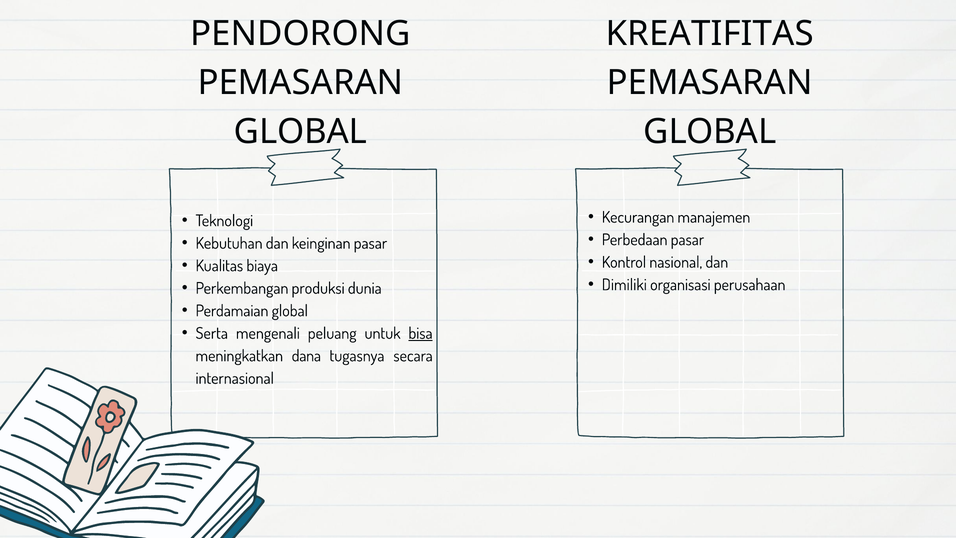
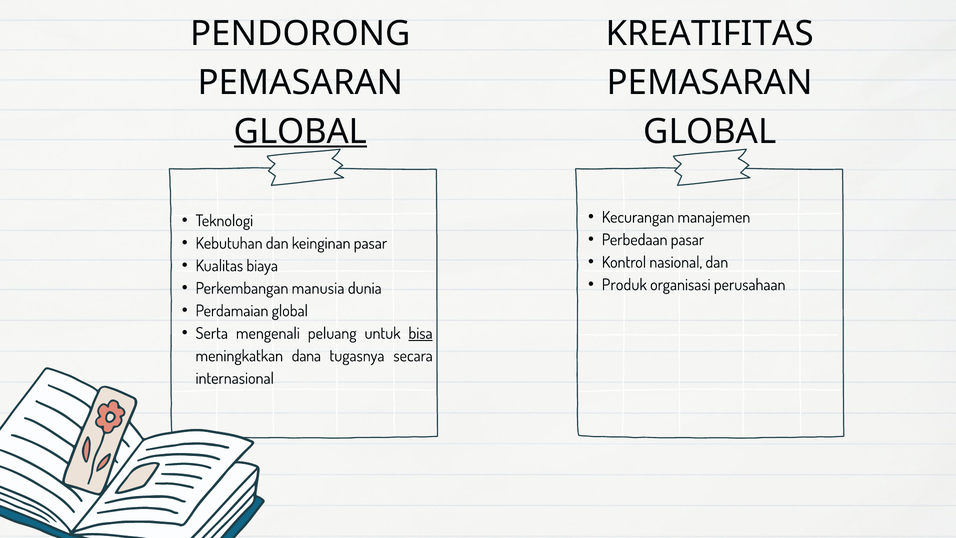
GLOBAL at (301, 132) underline: none -> present
Dimiliki: Dimiliki -> Produk
produksi: produksi -> manusia
